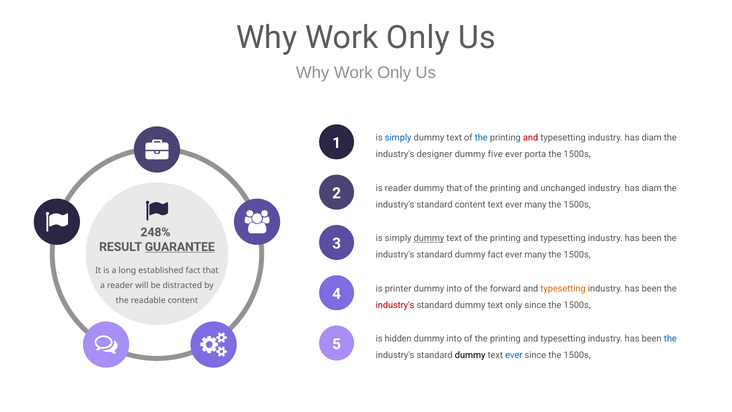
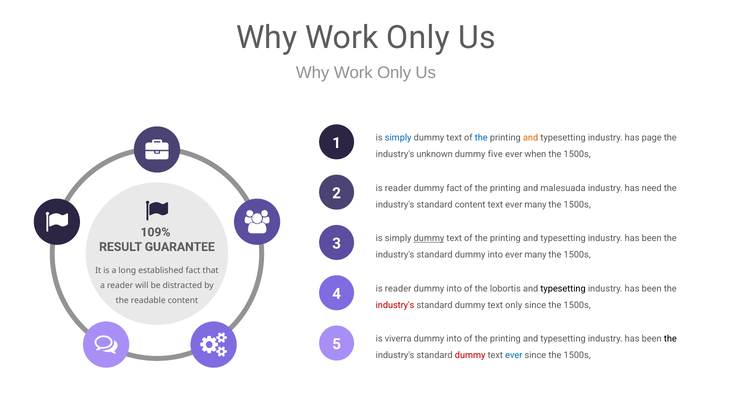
and at (531, 138) colour: red -> orange
typesetting industry has diam: diam -> page
designer: designer -> unknown
porta: porta -> when
dummy that: that -> fact
unchanged: unchanged -> malesuada
diam at (652, 188): diam -> need
248%: 248% -> 109%
GUARANTEE underline: present -> none
standard dummy fact: fact -> into
4 is printer: printer -> reader
forward: forward -> lobortis
typesetting at (563, 288) colour: orange -> black
hidden: hidden -> viverra
the at (670, 339) colour: blue -> black
dummy at (470, 355) colour: black -> red
